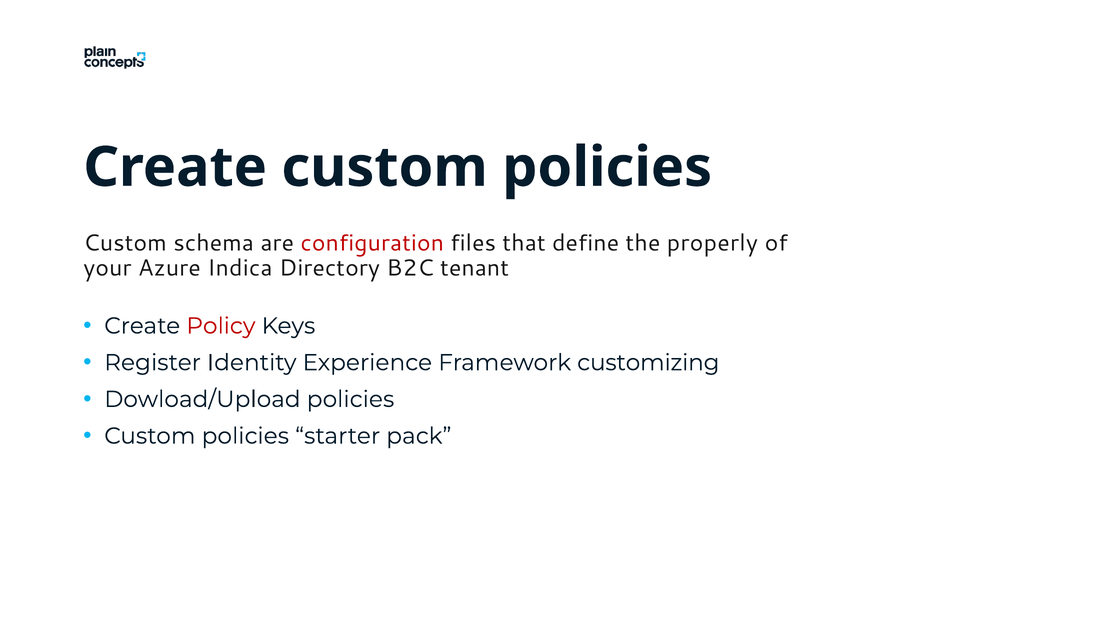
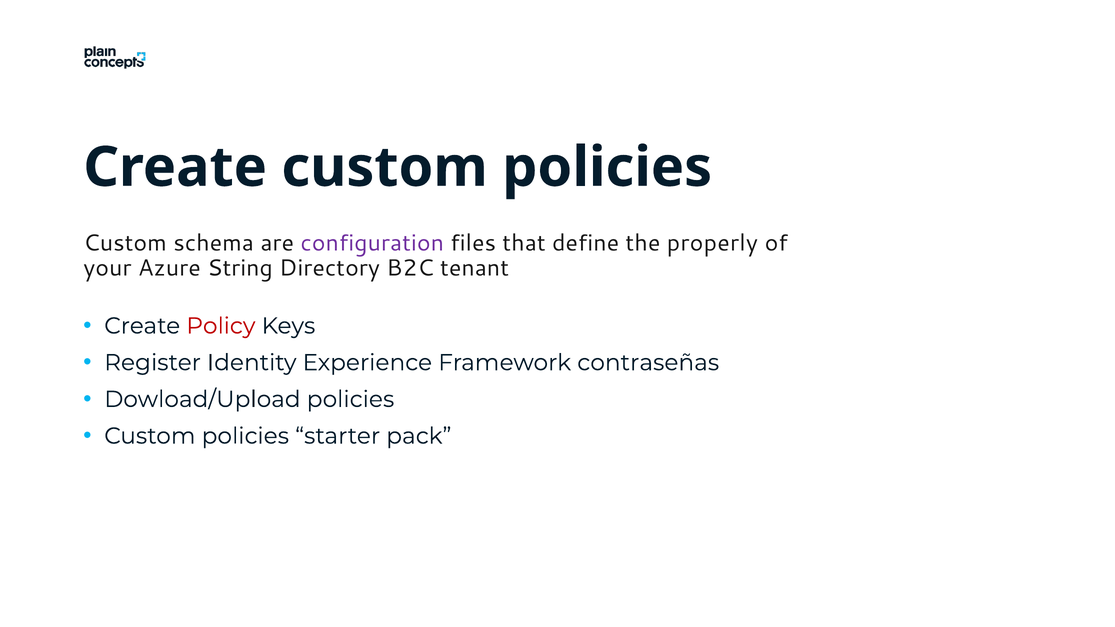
configuration colour: red -> purple
Indica: Indica -> String
customizing: customizing -> contraseñas
